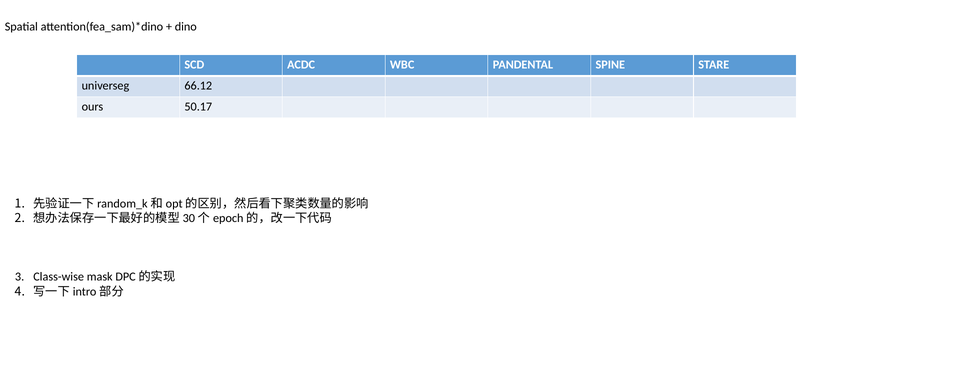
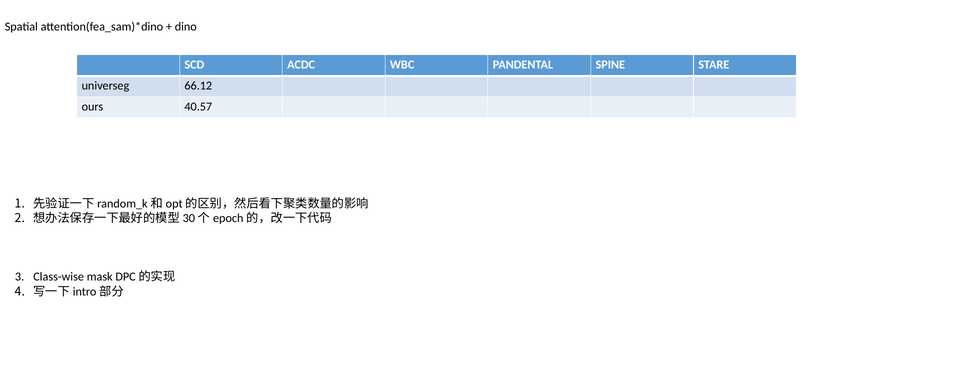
50.17: 50.17 -> 40.57
